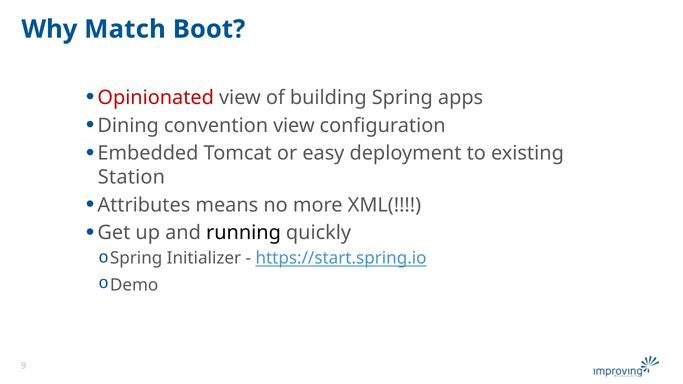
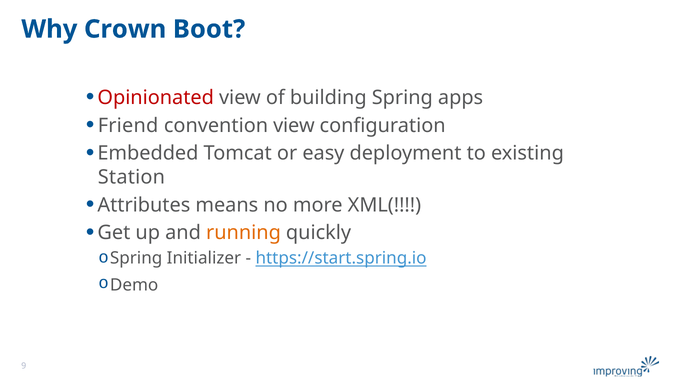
Match: Match -> Crown
Dining: Dining -> Friend
running colour: black -> orange
